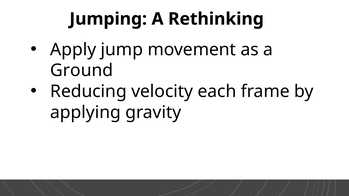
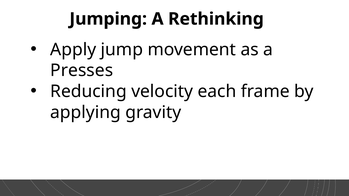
Ground: Ground -> Presses
